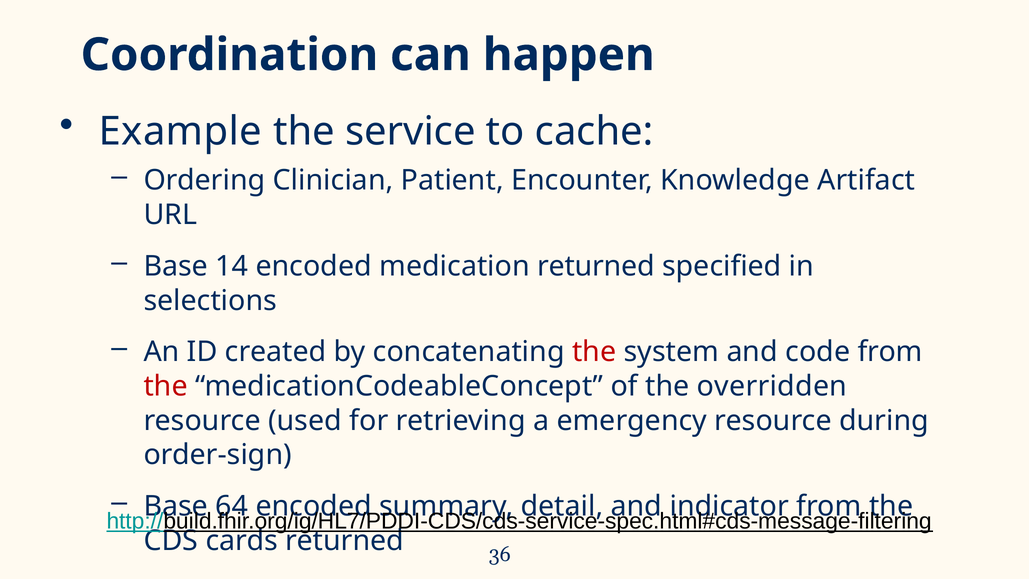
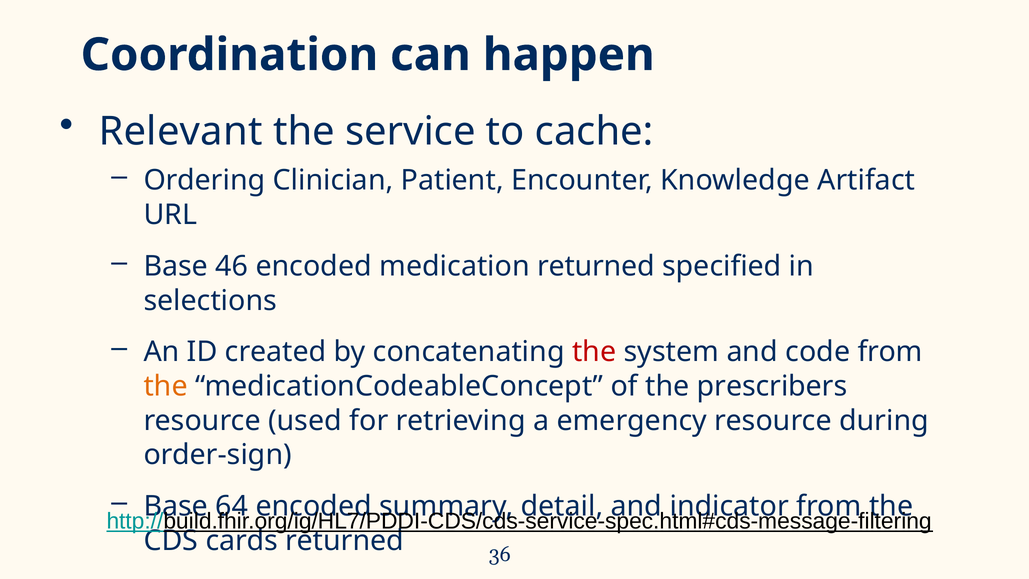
Example: Example -> Relevant
14: 14 -> 46
the at (166, 386) colour: red -> orange
overridden: overridden -> prescribers
